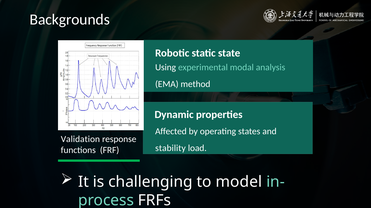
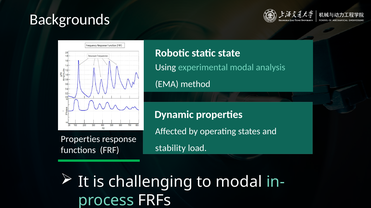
Validation at (80, 140): Validation -> Properties
to model: model -> modal
